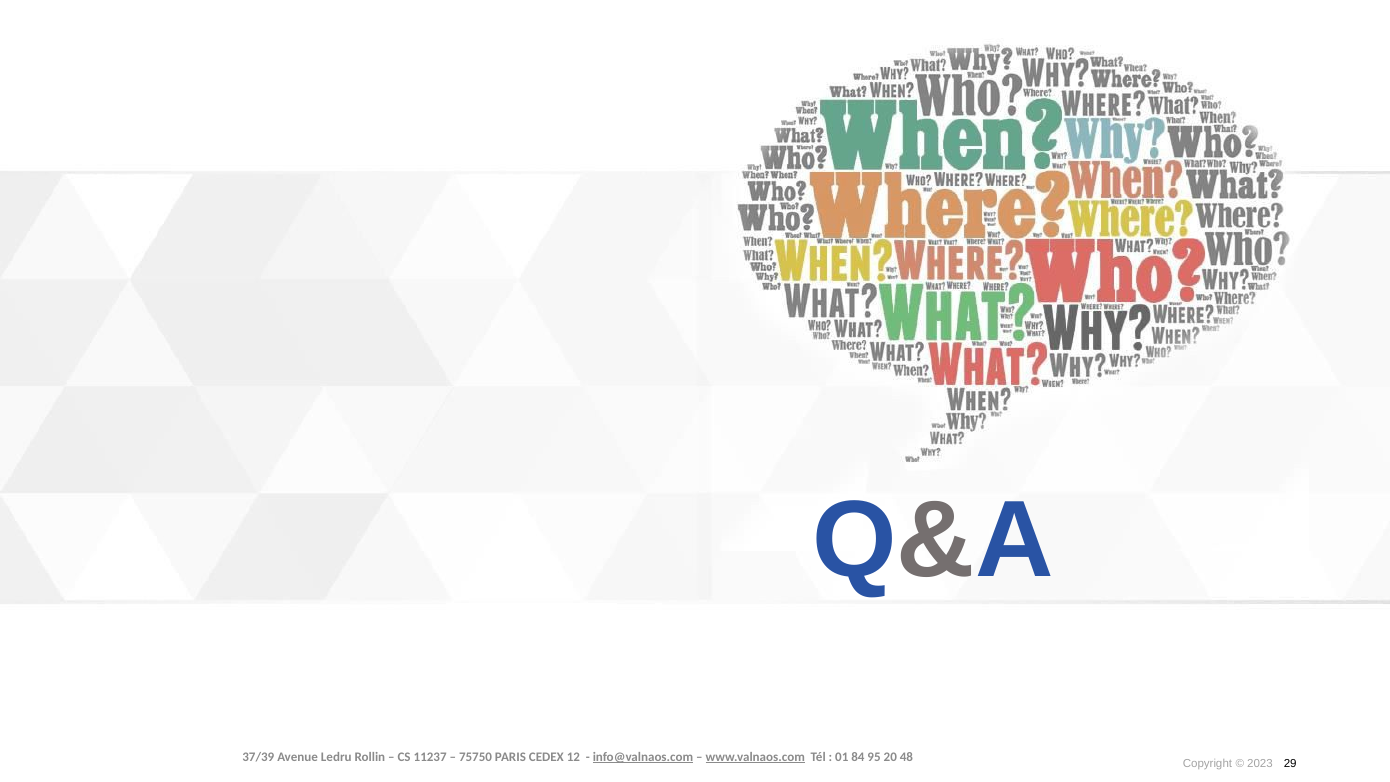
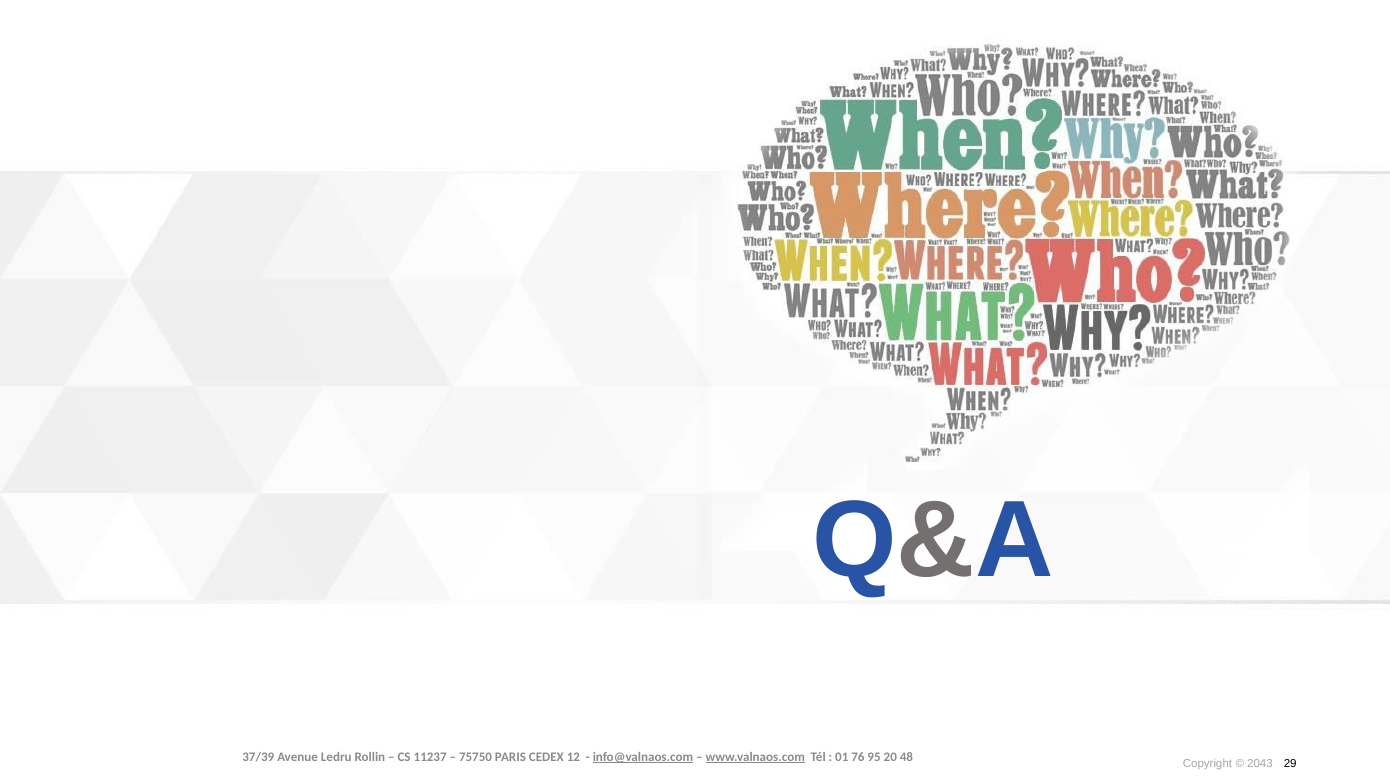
84: 84 -> 76
2023: 2023 -> 2043
